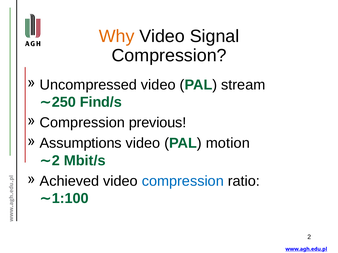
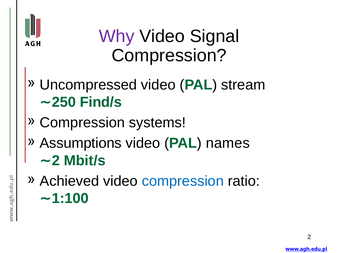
Why colour: orange -> purple
previous: previous -> systems
motion: motion -> names
